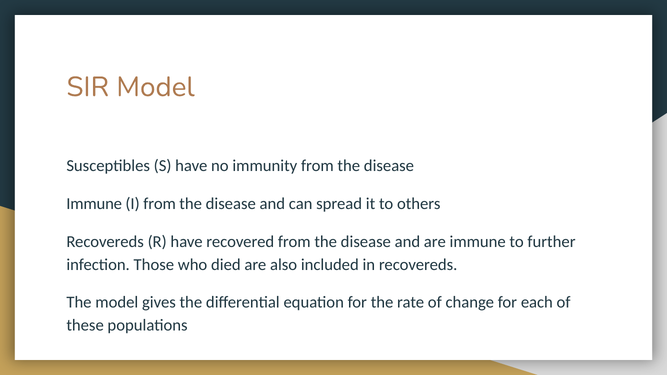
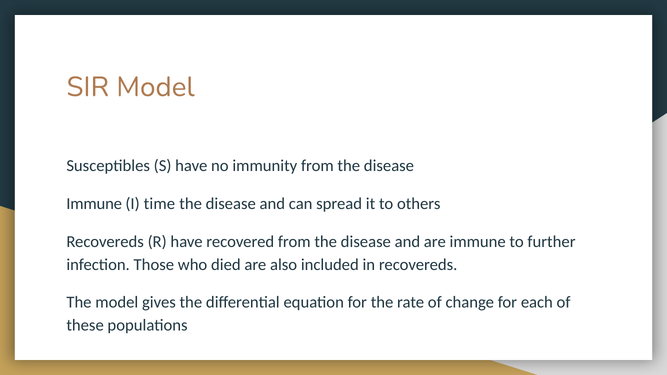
I from: from -> time
